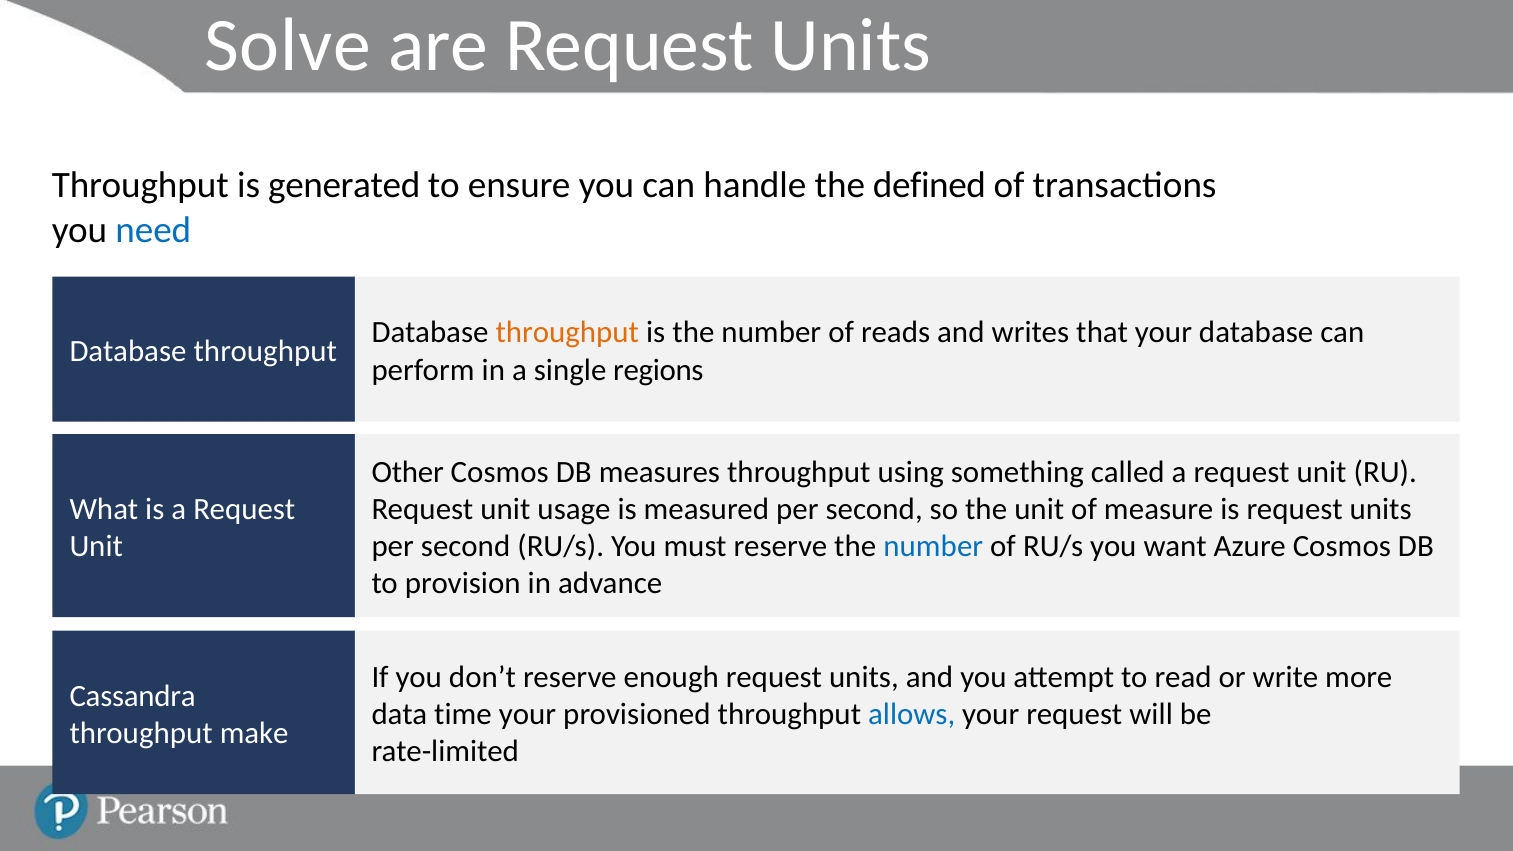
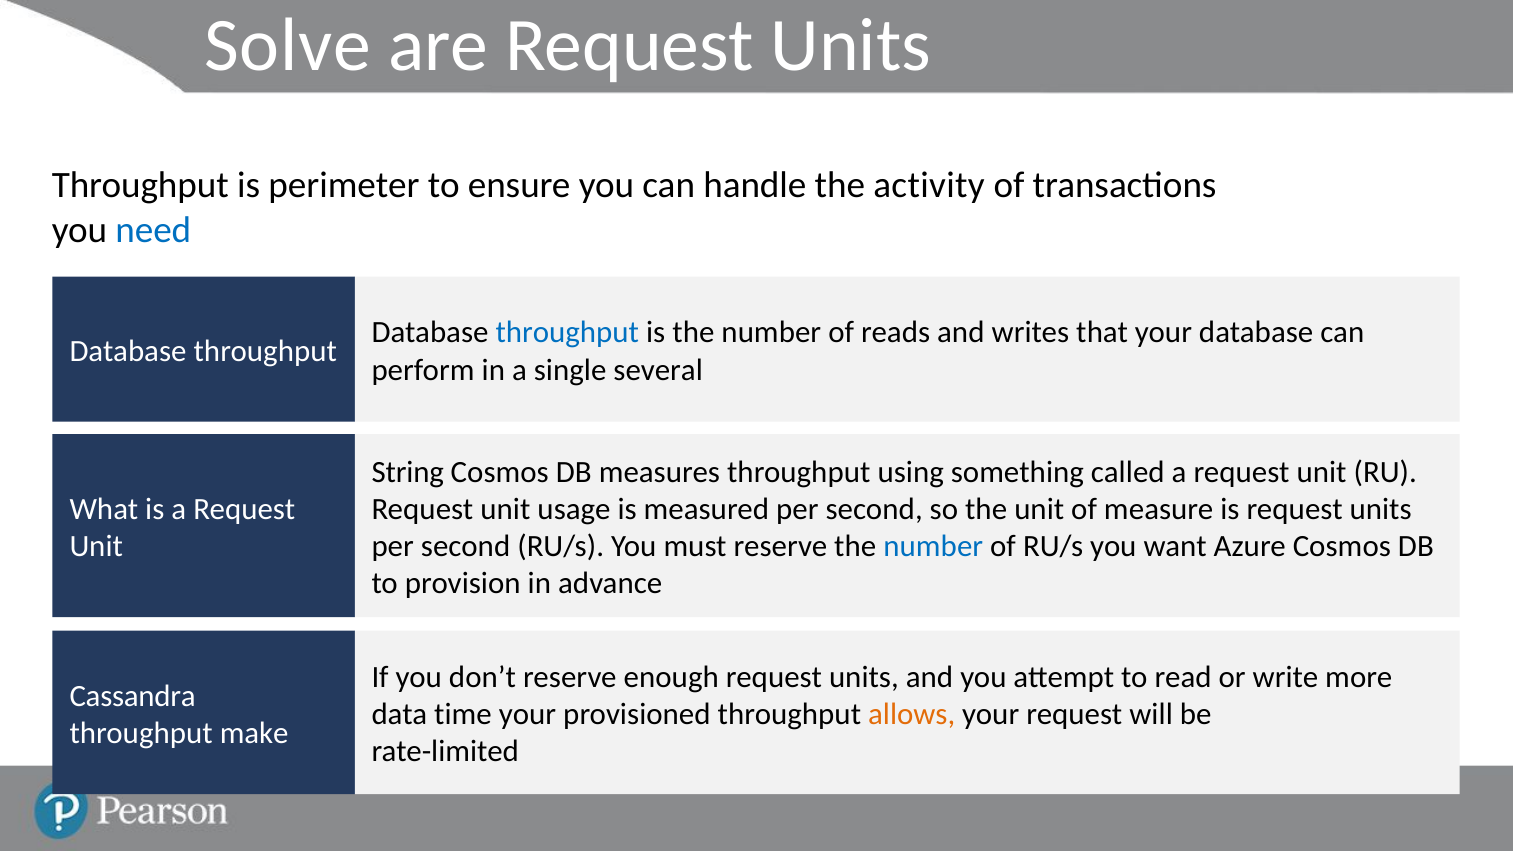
generated: generated -> perimeter
defined: defined -> activity
throughput at (567, 333) colour: orange -> blue
regions: regions -> several
Other: Other -> String
allows colour: blue -> orange
